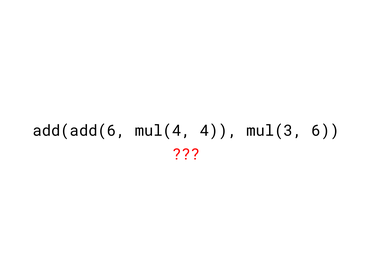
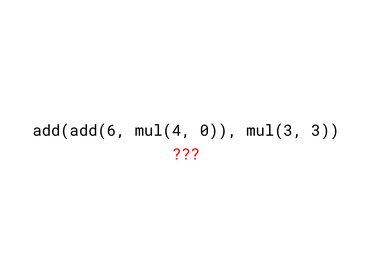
4: 4 -> 0
6: 6 -> 3
